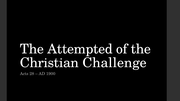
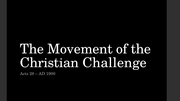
Attempted: Attempted -> Movement
